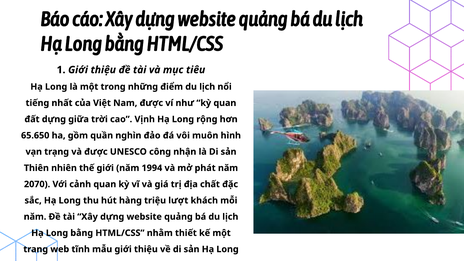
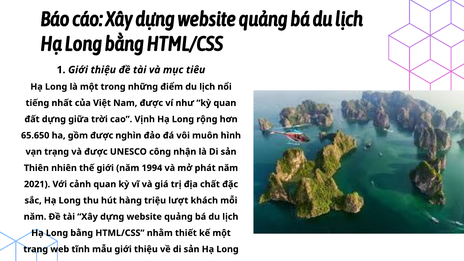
gồm quần: quần -> được
2070: 2070 -> 2021
